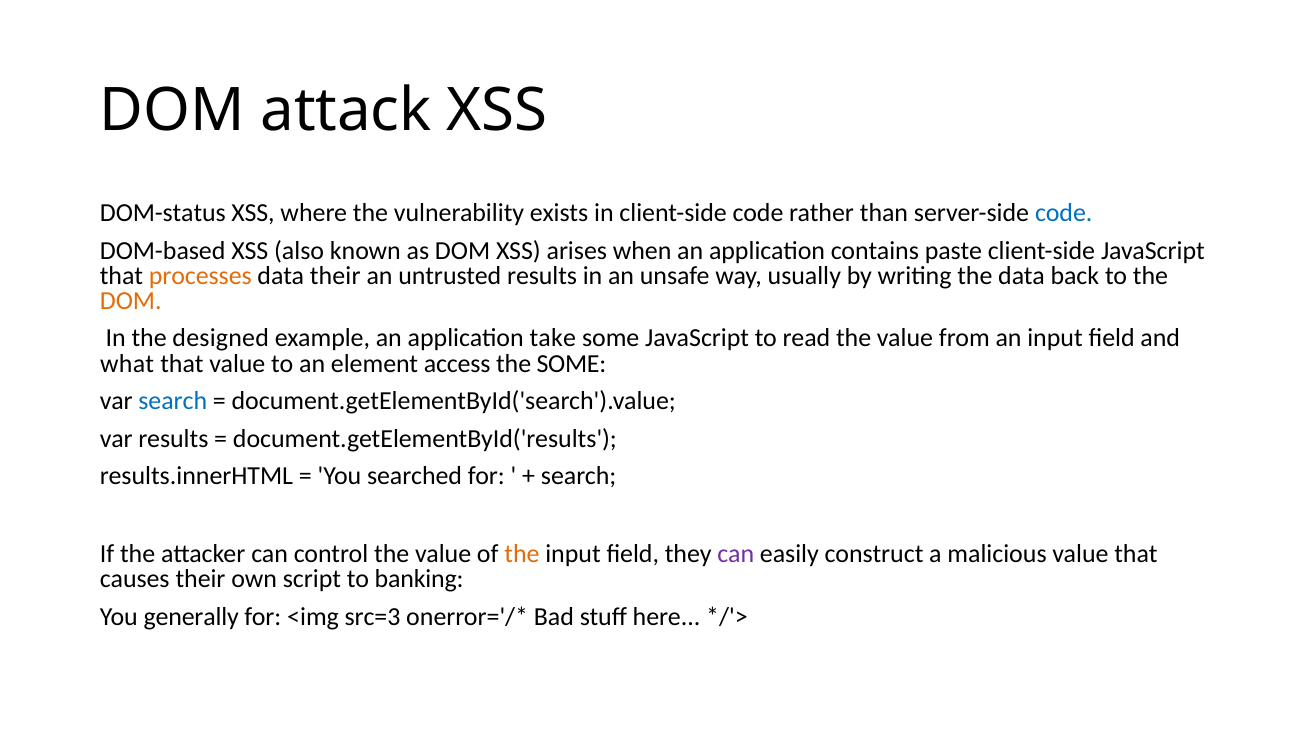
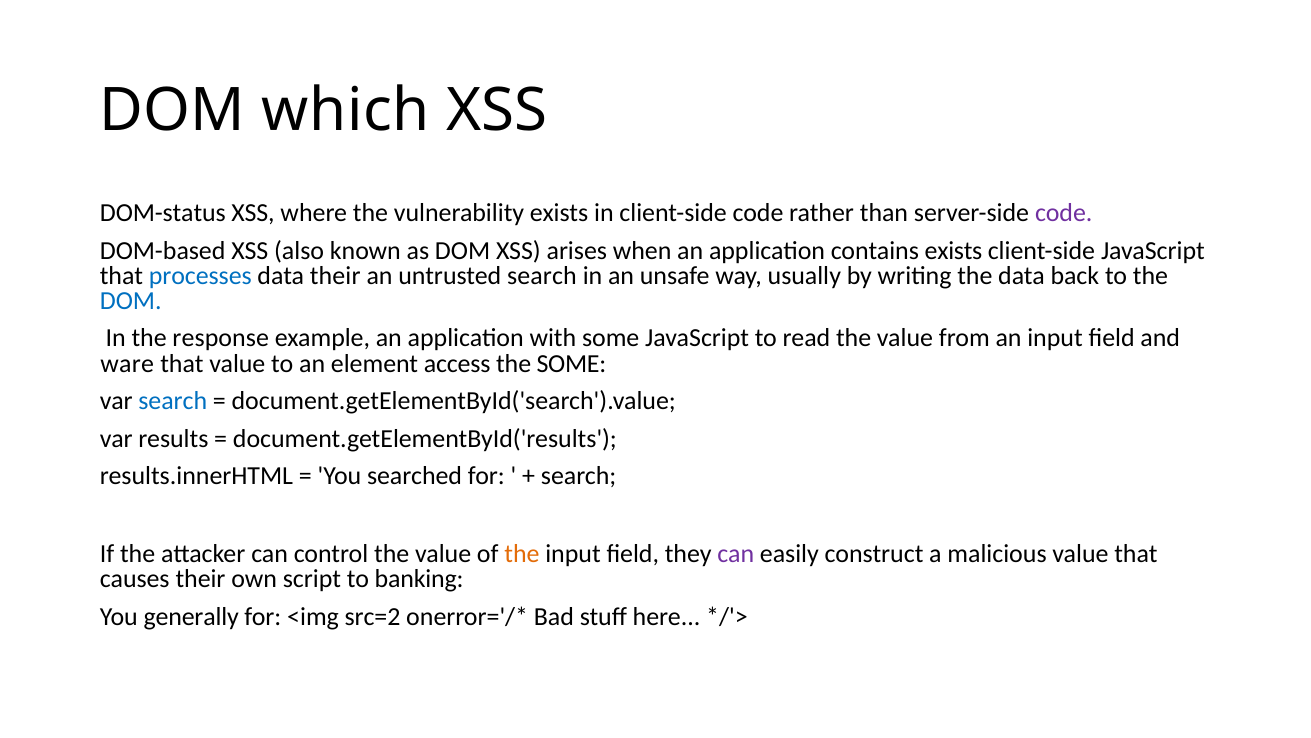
attack: attack -> which
code at (1064, 213) colour: blue -> purple
contains paste: paste -> exists
processes colour: orange -> blue
untrusted results: results -> search
DOM at (131, 301) colour: orange -> blue
designed: designed -> response
take: take -> with
what: what -> ware
src=3: src=3 -> src=2
